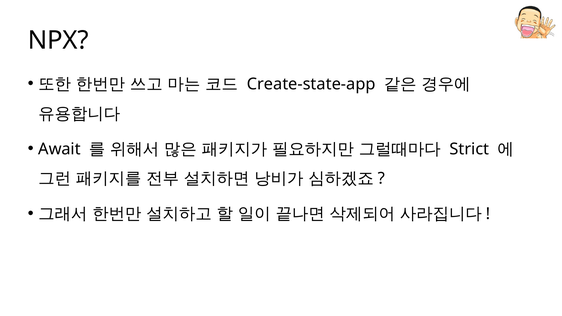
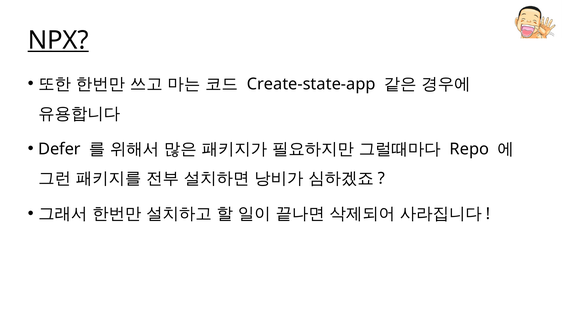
NPX underline: none -> present
Await: Await -> Defer
Strict: Strict -> Repo
